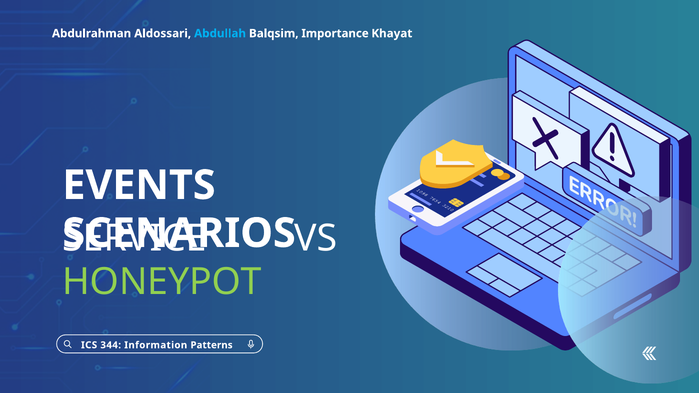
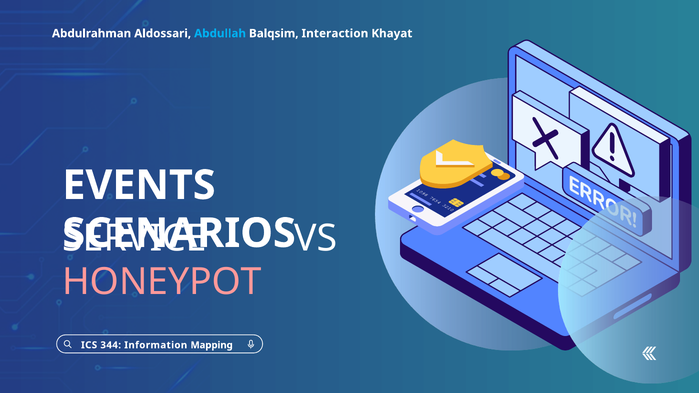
Importance: Importance -> Interaction
HONEYPOT colour: light green -> pink
Patterns: Patterns -> Mapping
